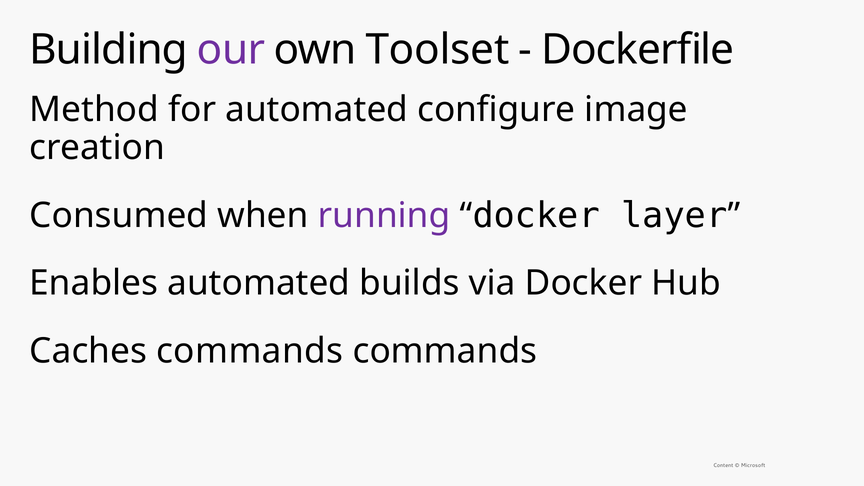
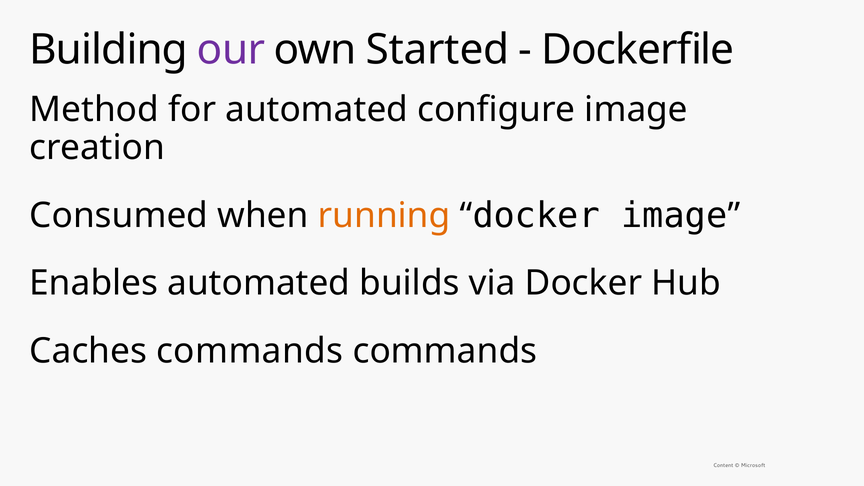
Toolset: Toolset -> Started
running colour: purple -> orange
docker layer: layer -> image
